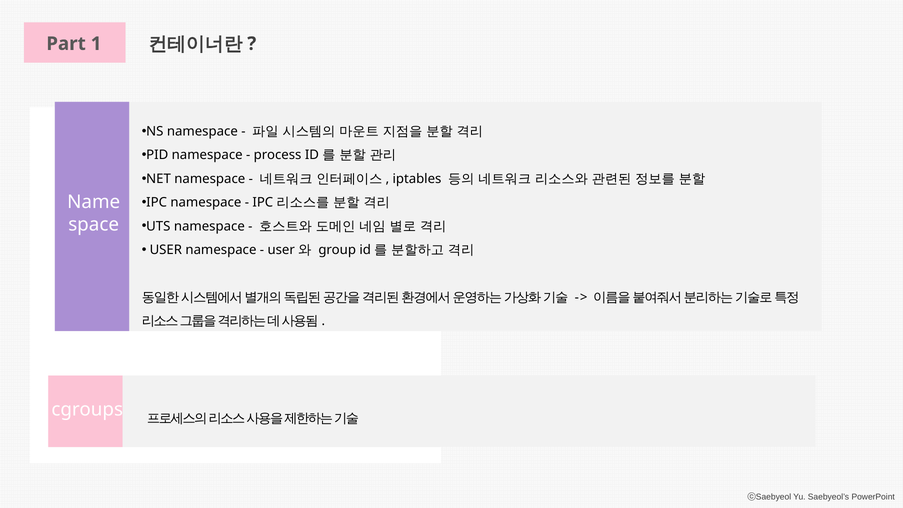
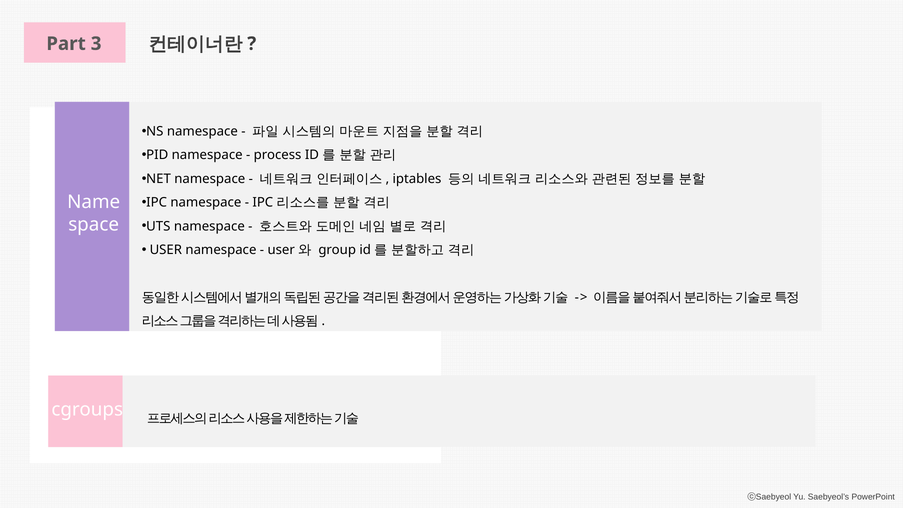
1: 1 -> 3
